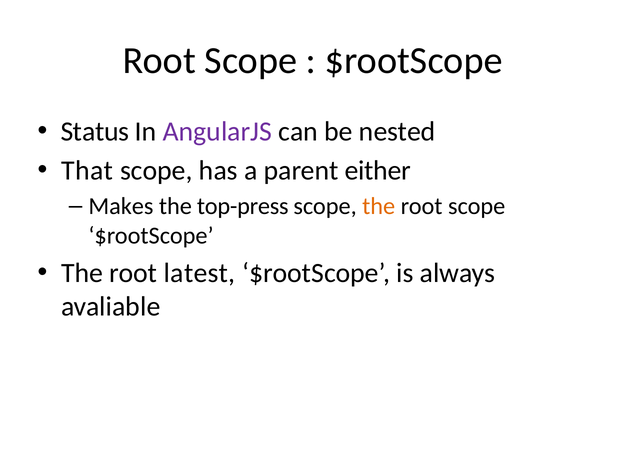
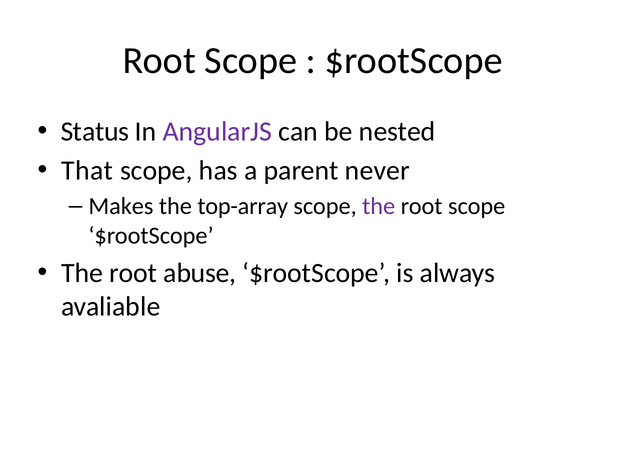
either: either -> never
top-press: top-press -> top-array
the at (379, 206) colour: orange -> purple
latest: latest -> abuse
